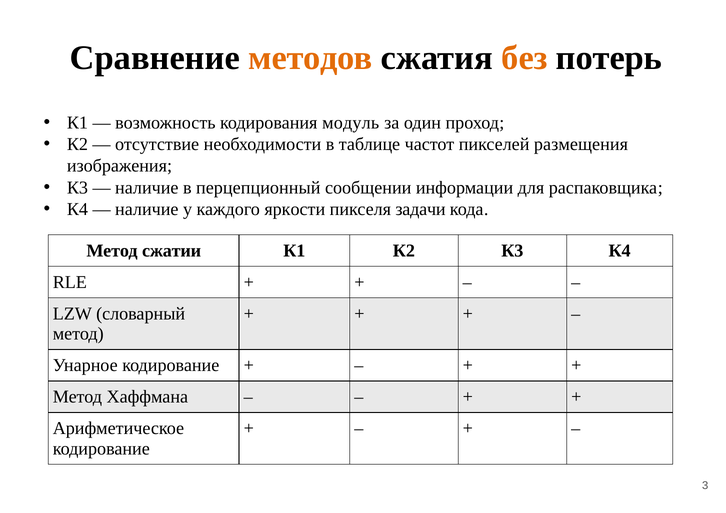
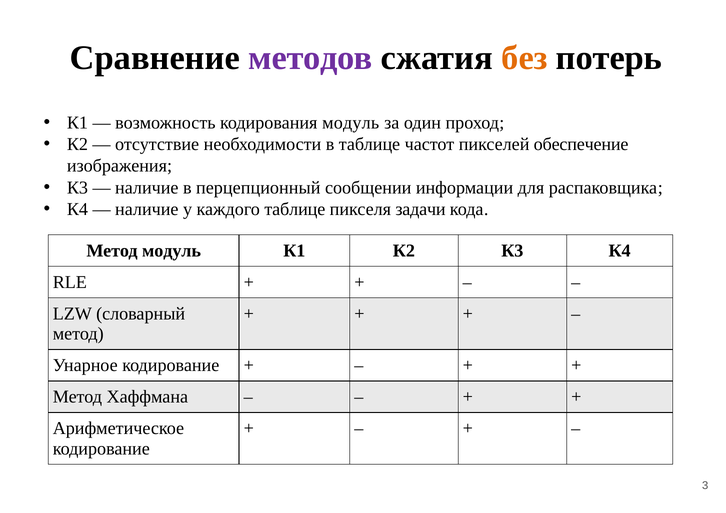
методов colour: orange -> purple
размещения: размещения -> обеспечение
каждого яркости: яркости -> таблице
Метод сжатии: сжатии -> модуль
